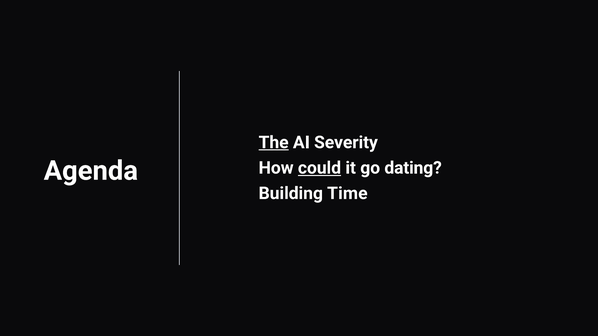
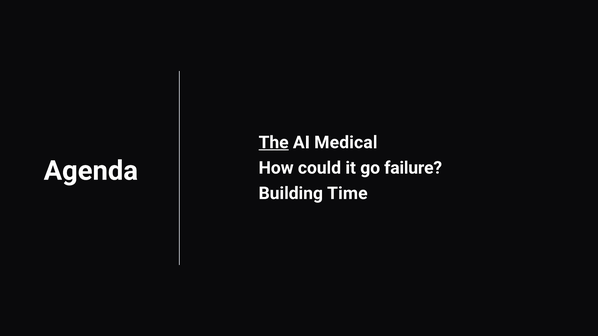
Severity: Severity -> Medical
could underline: present -> none
dating: dating -> failure
